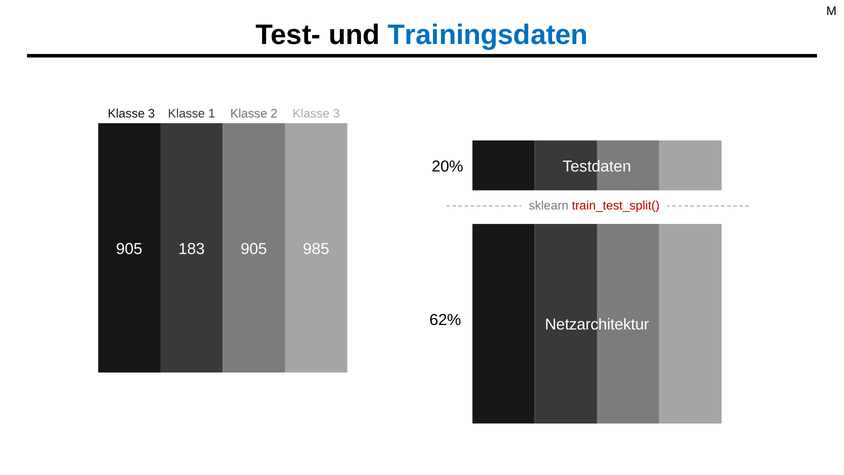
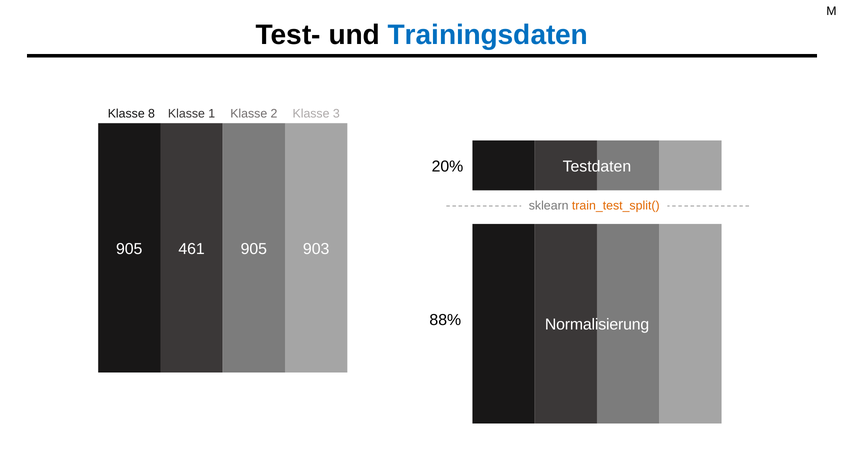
3 at (152, 114): 3 -> 8
train_test_split( colour: red -> orange
183: 183 -> 461
985: 985 -> 903
62%: 62% -> 88%
Netzarchitektur: Netzarchitektur -> Normalisierung
